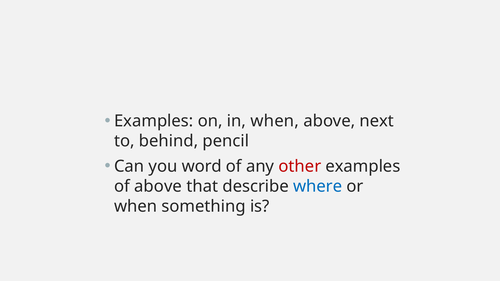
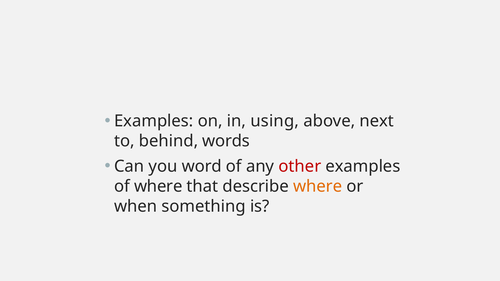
in when: when -> using
pencil: pencil -> words
of above: above -> where
where at (318, 187) colour: blue -> orange
